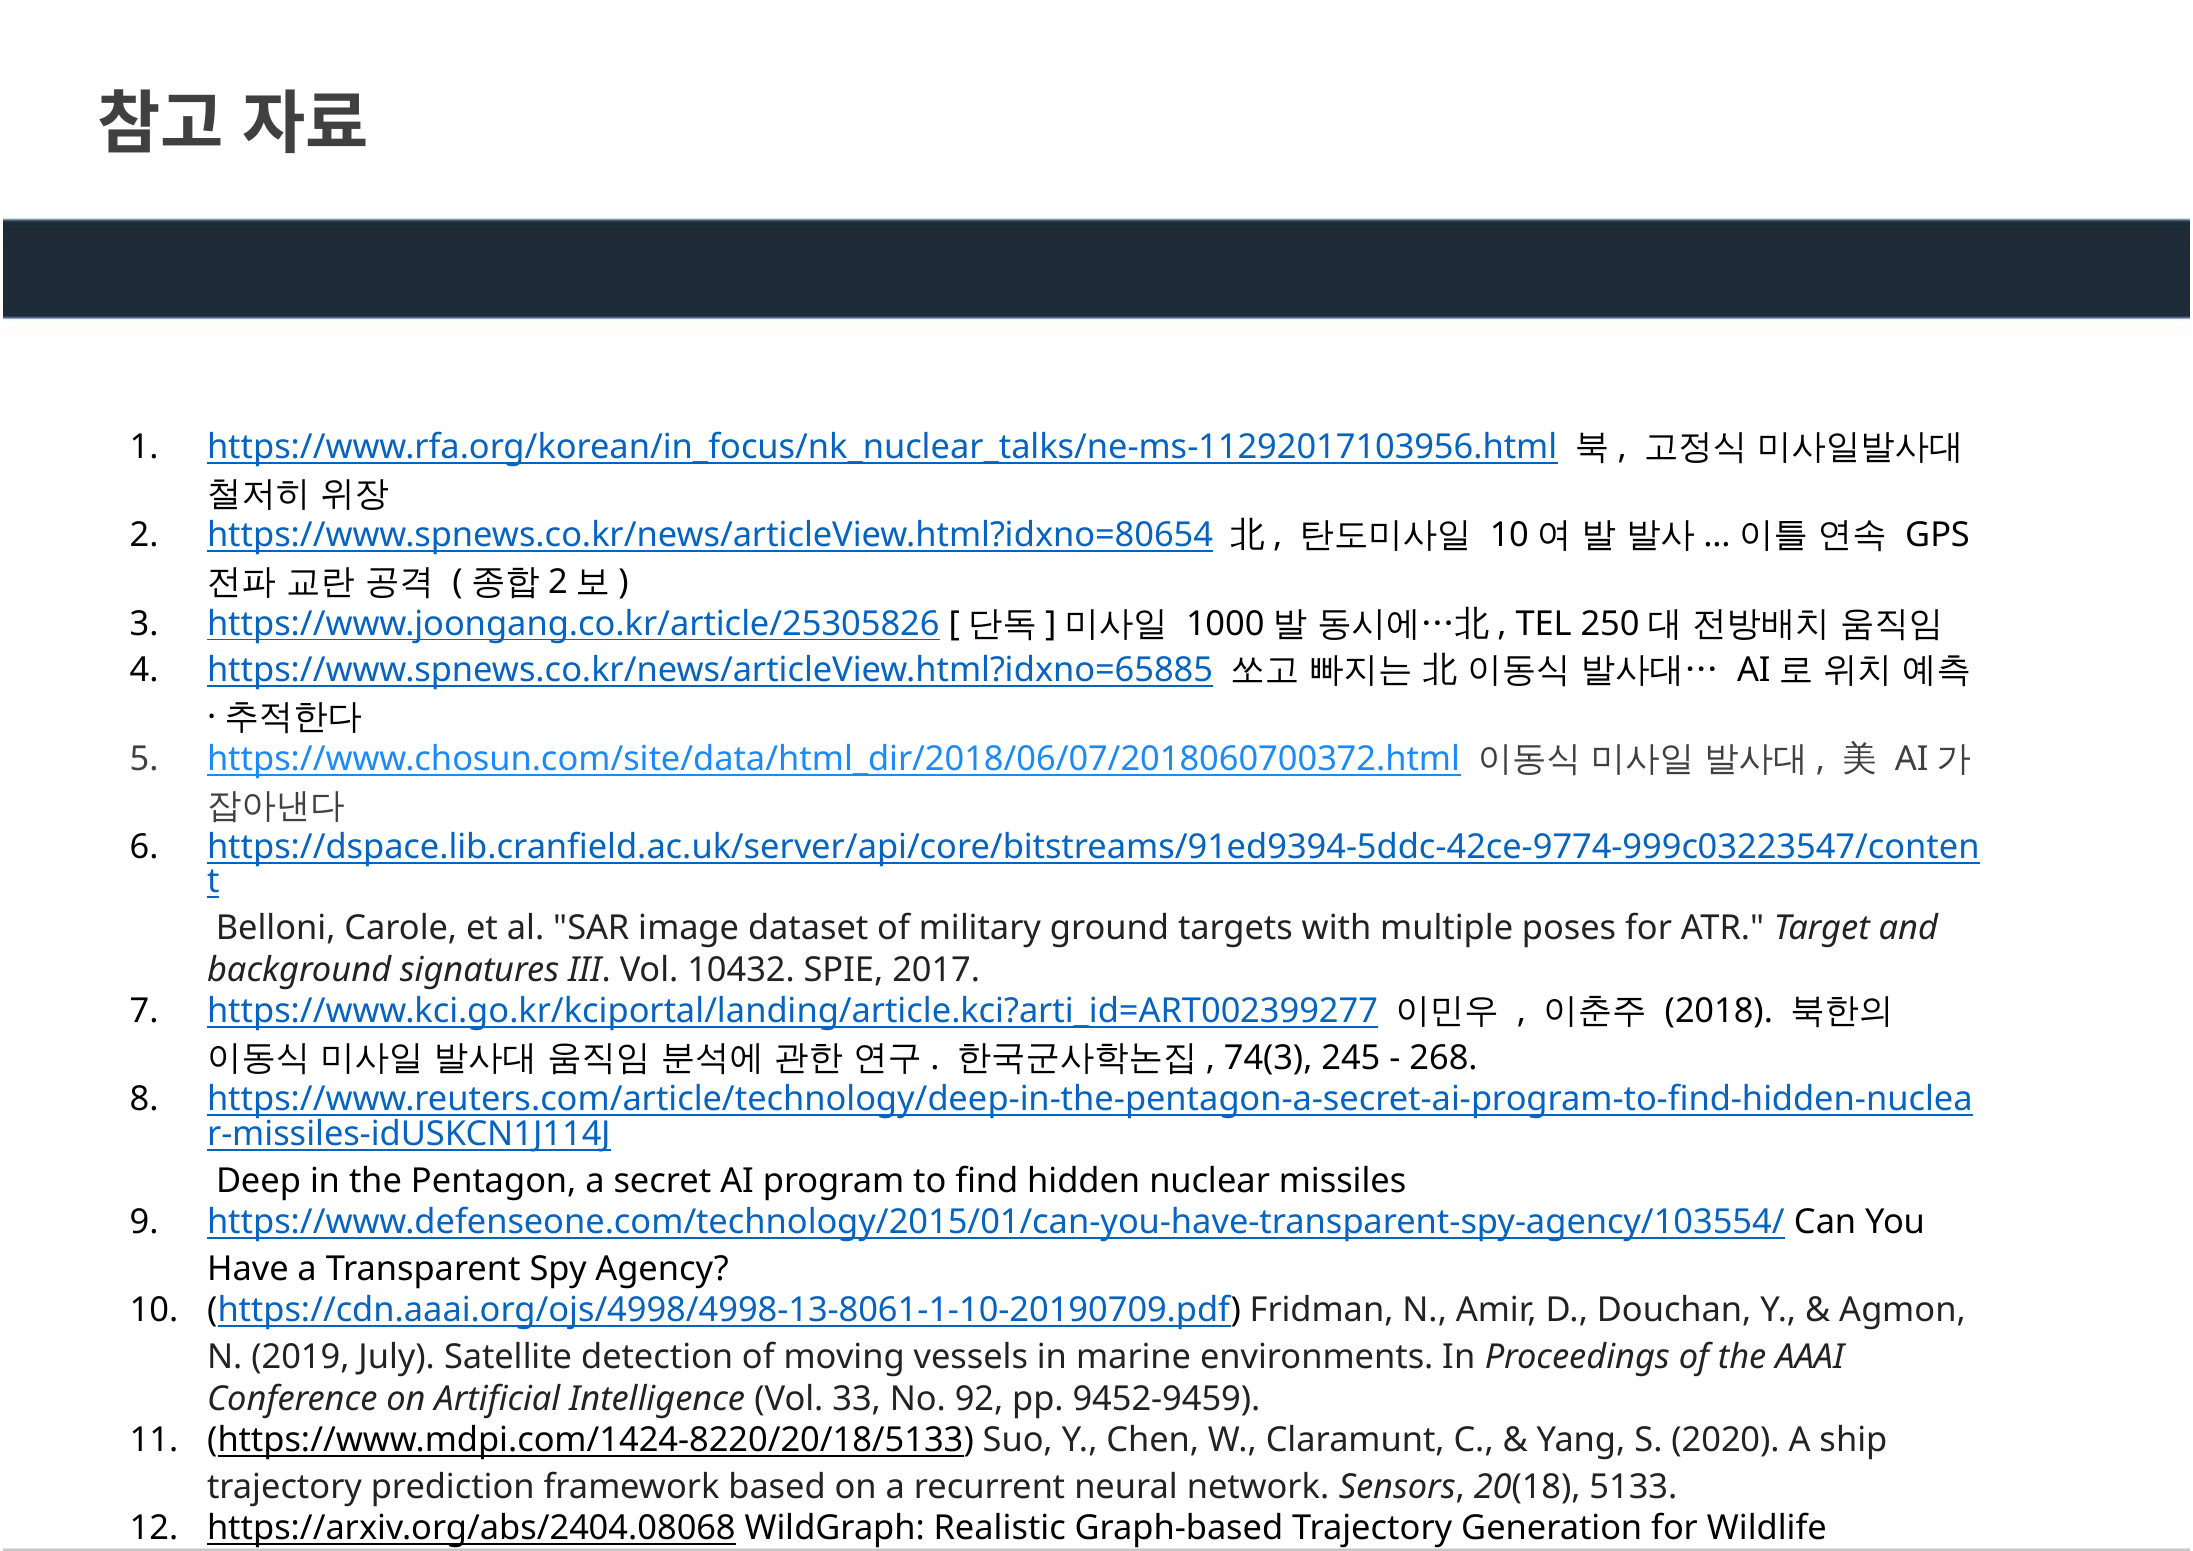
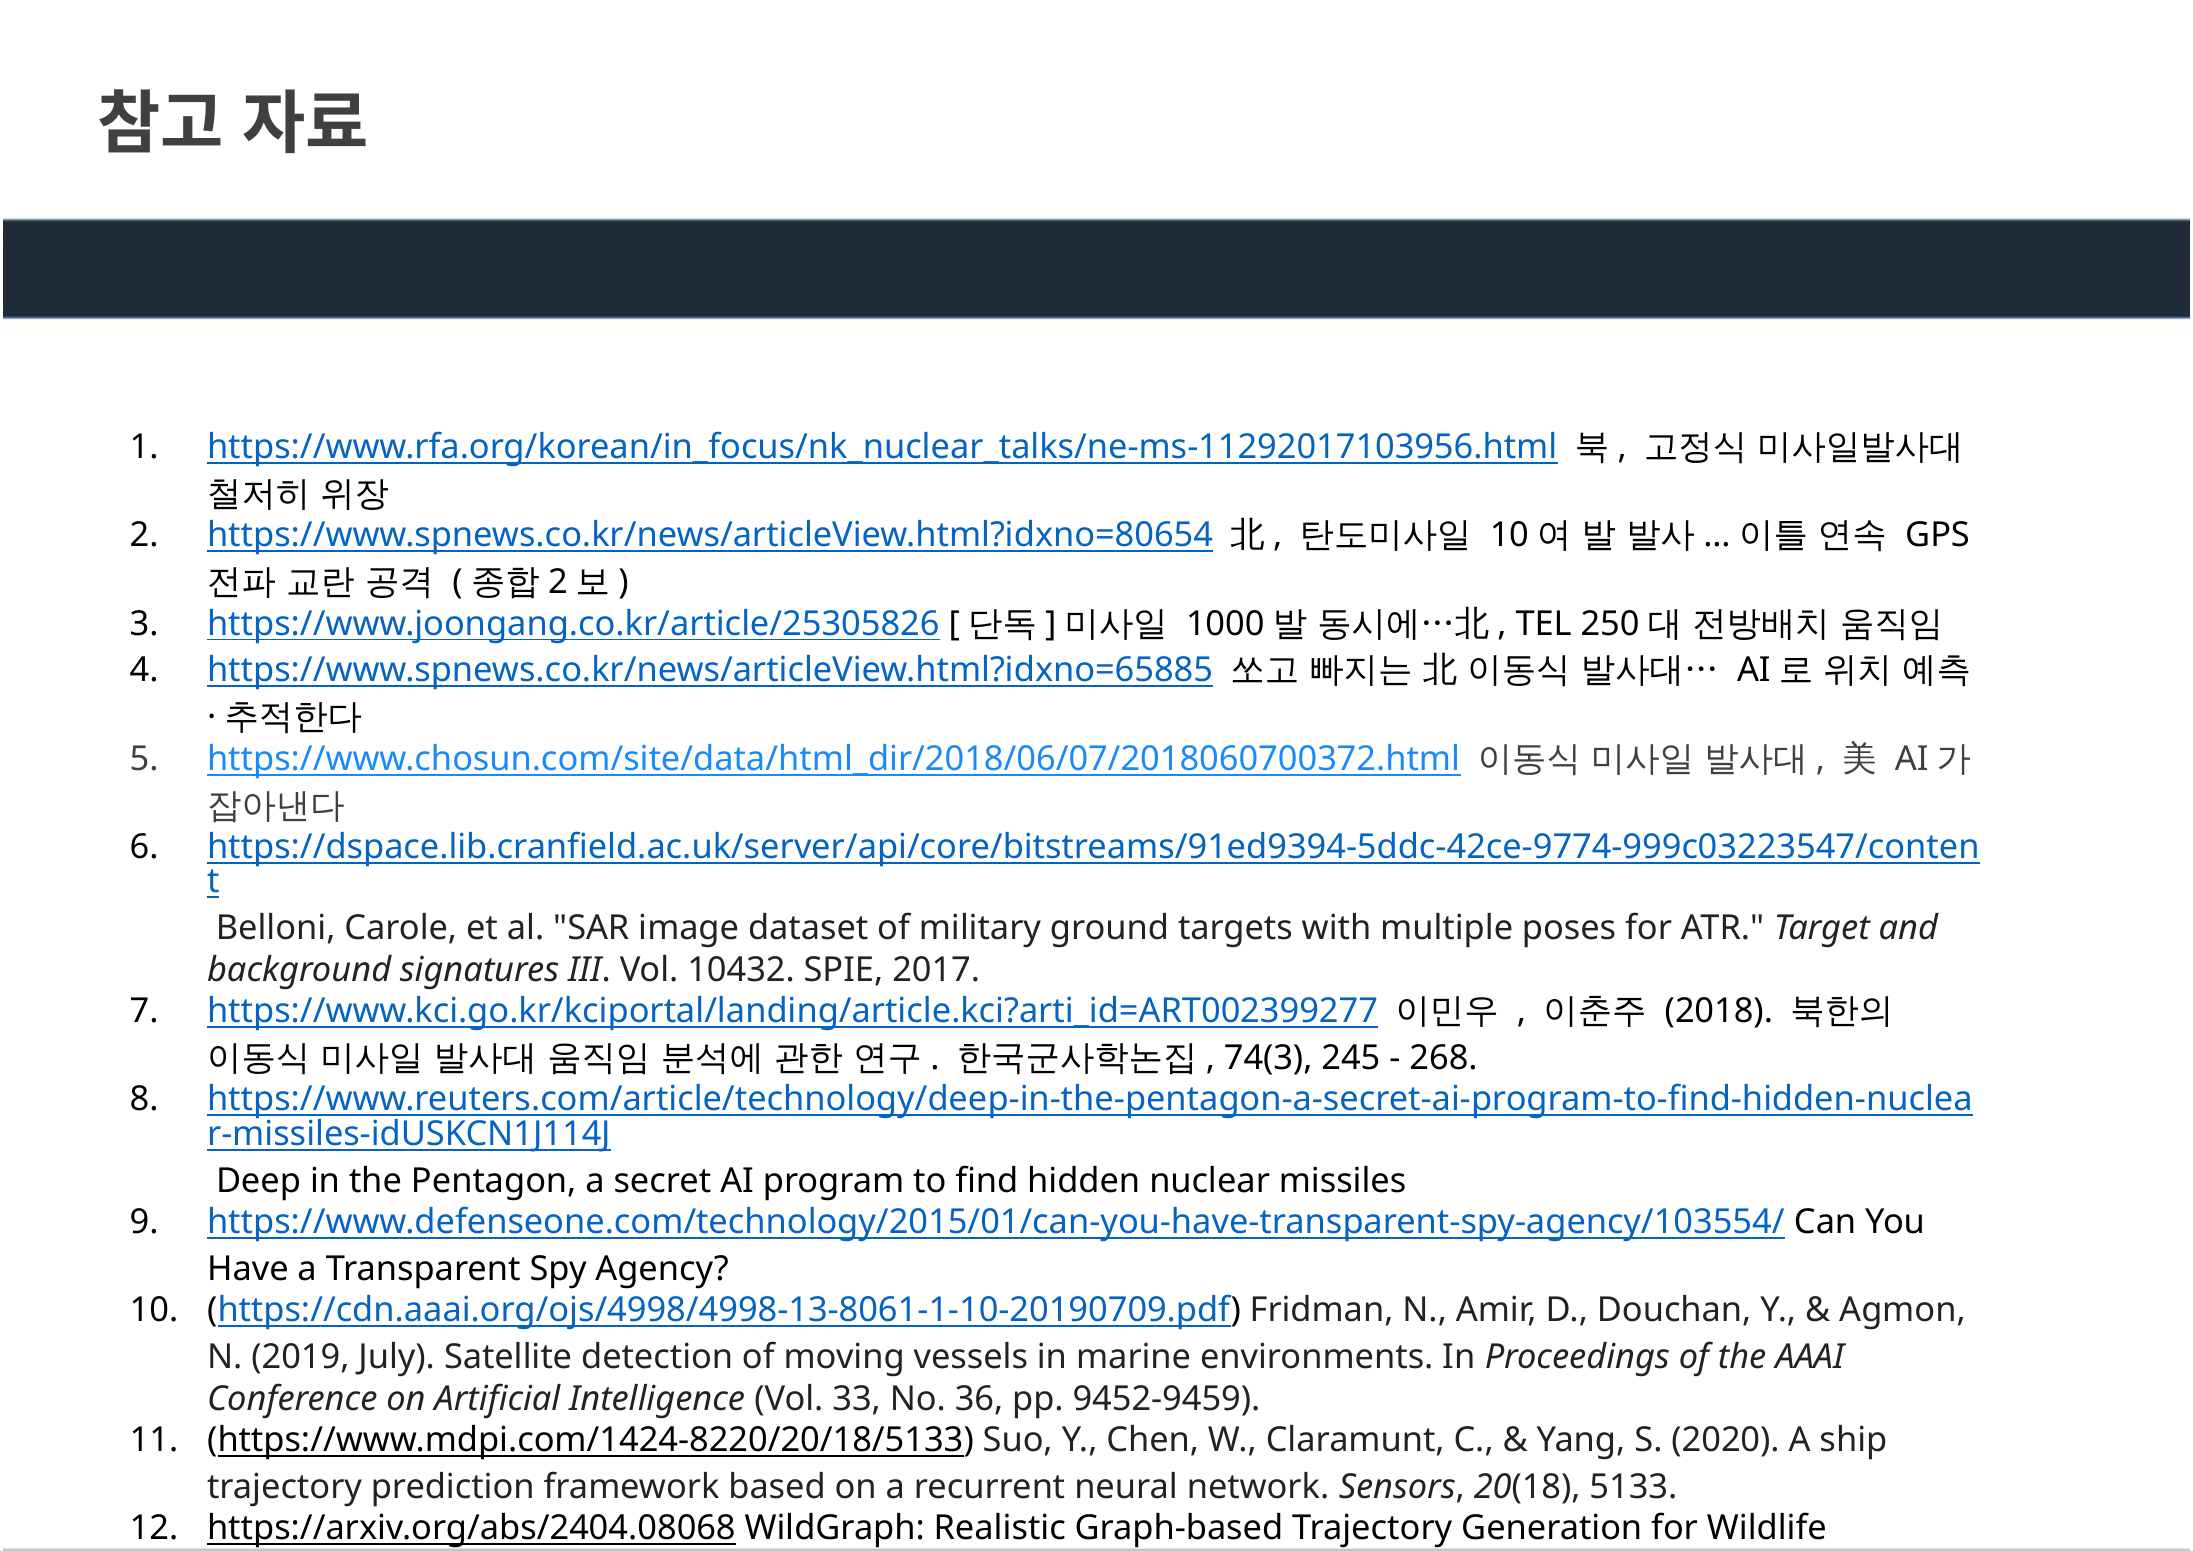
92: 92 -> 36
